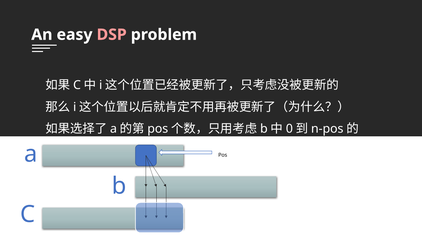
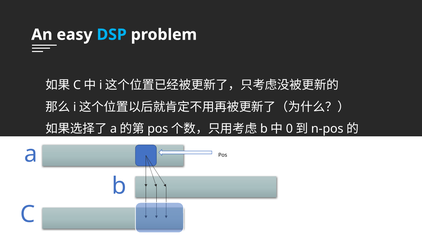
DSP colour: pink -> light blue
